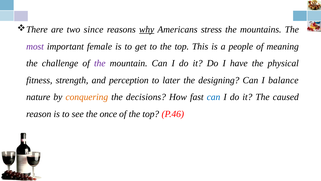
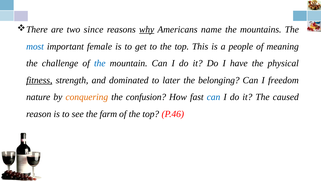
stress: stress -> name
most colour: purple -> blue
the at (100, 63) colour: purple -> blue
fitness underline: none -> present
perception: perception -> dominated
designing: designing -> belonging
balance: balance -> freedom
decisions: decisions -> confusion
once: once -> farm
